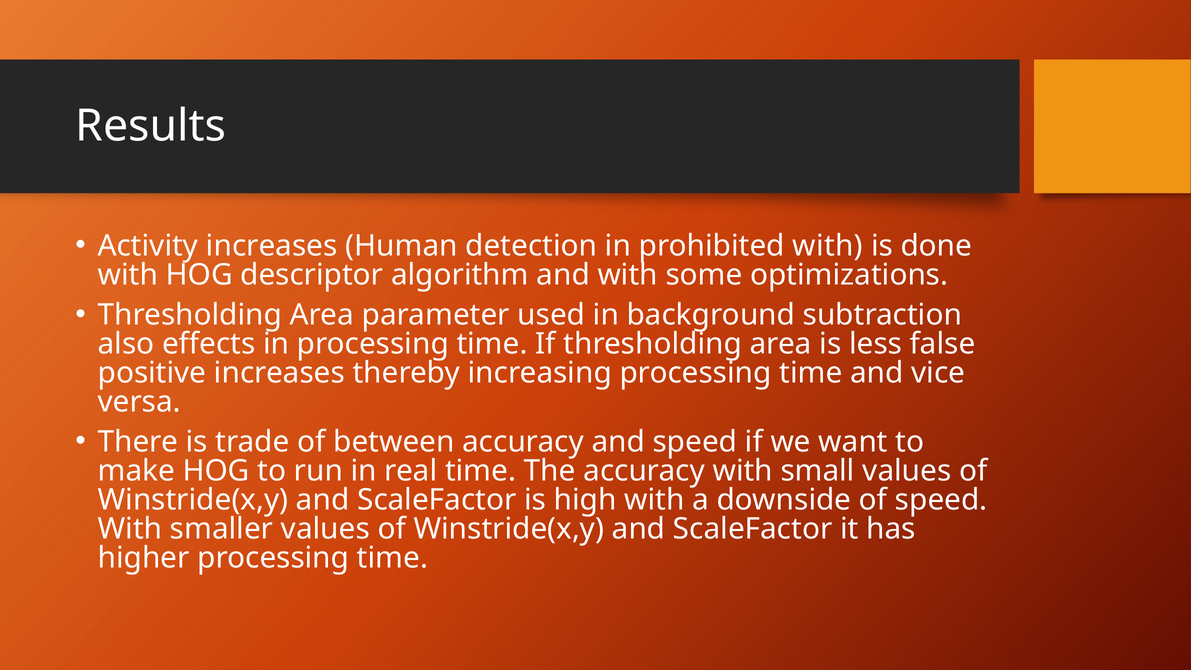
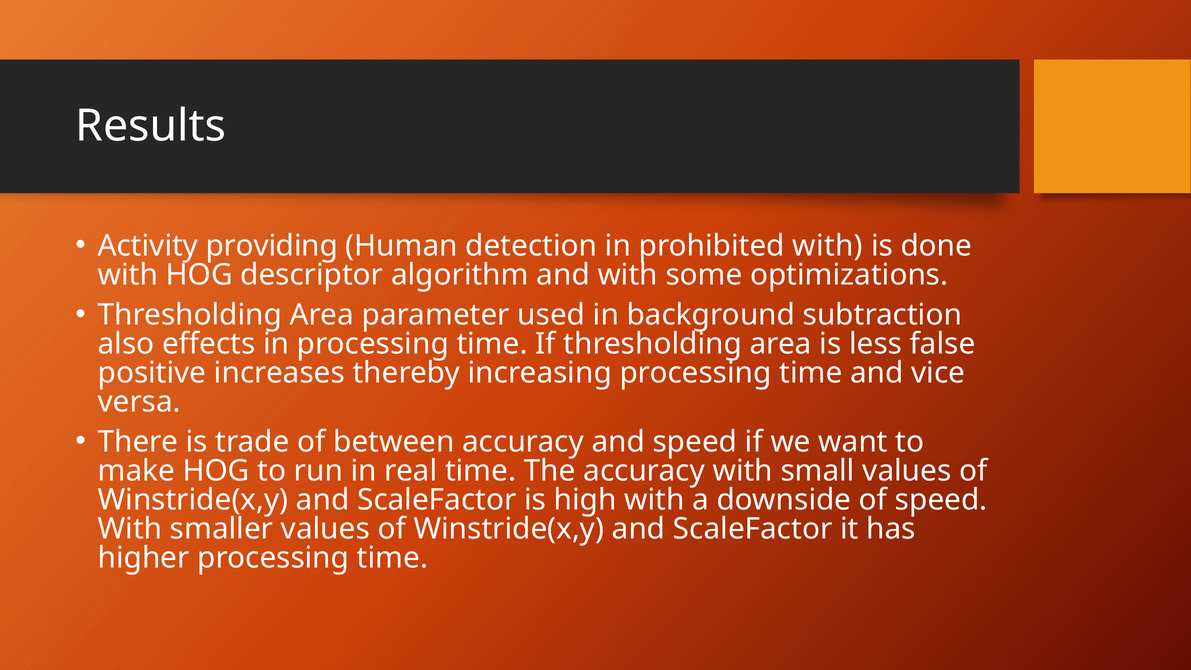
Activity increases: increases -> providing
